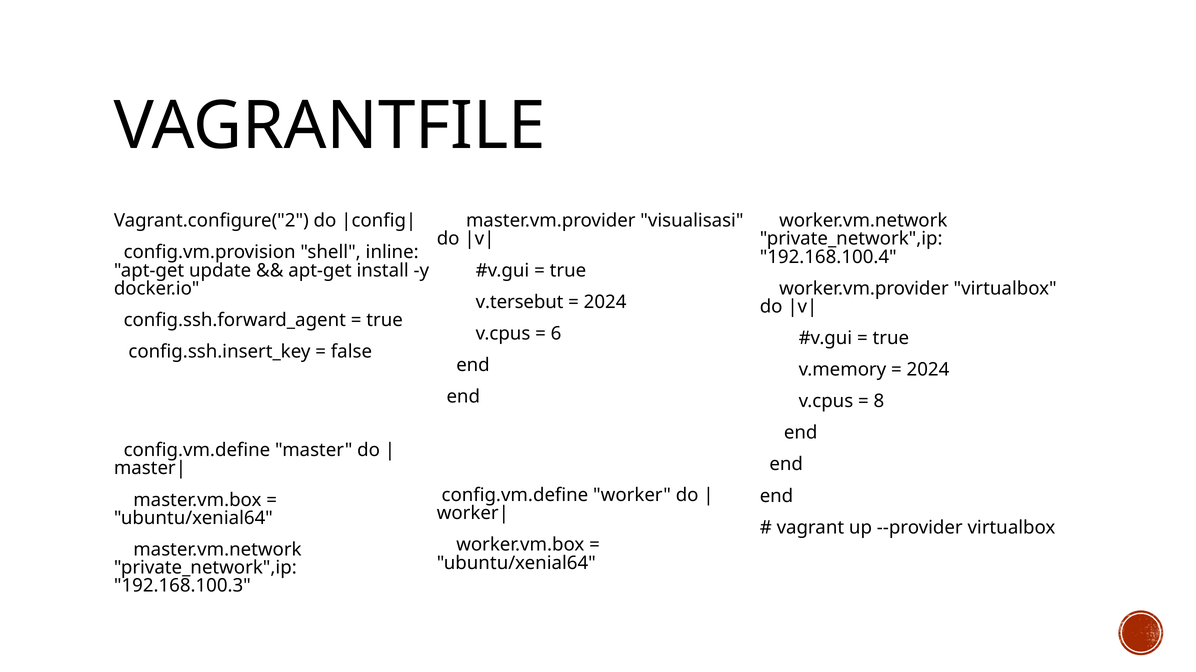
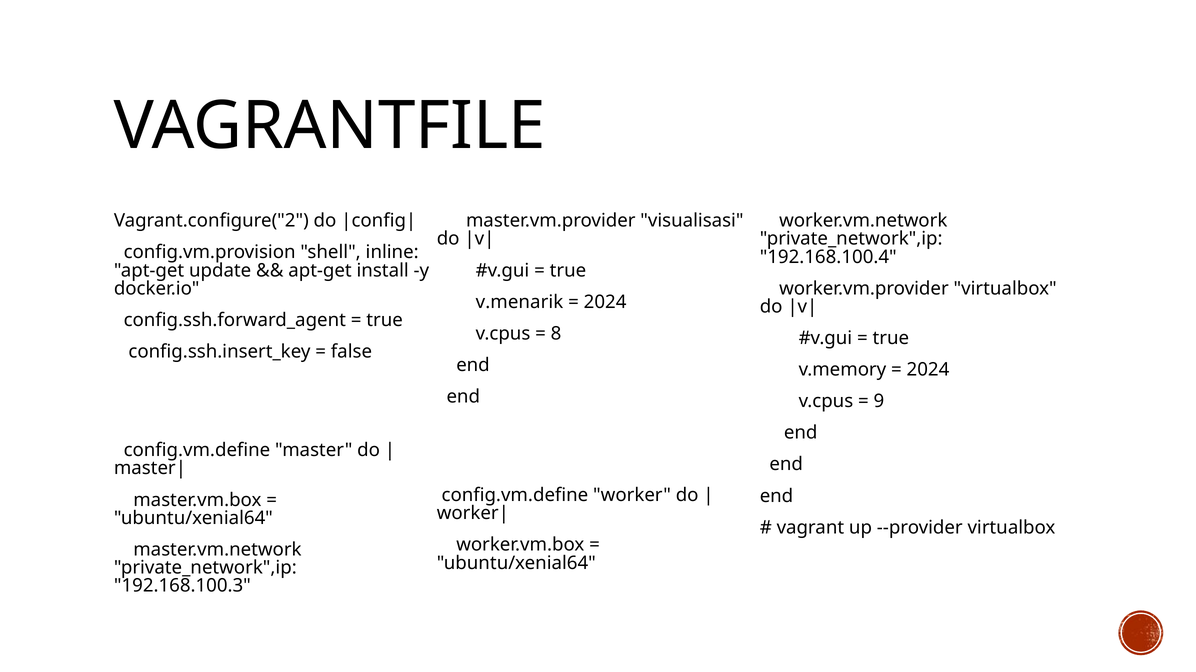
v.tersebut: v.tersebut -> v.menarik
6: 6 -> 8
8: 8 -> 9
